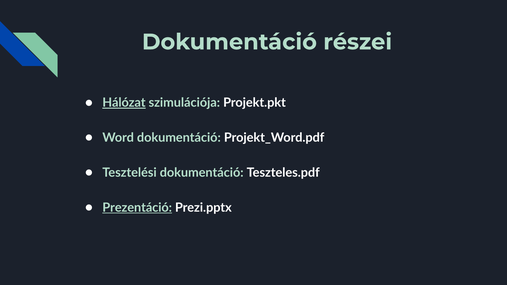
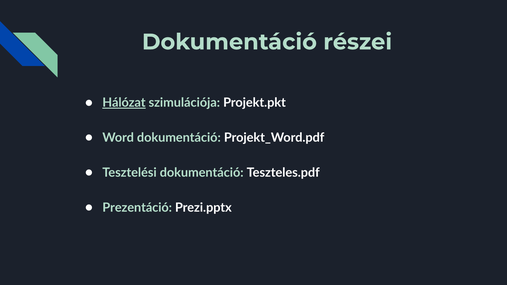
Prezentáció underline: present -> none
